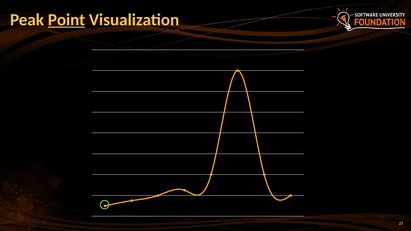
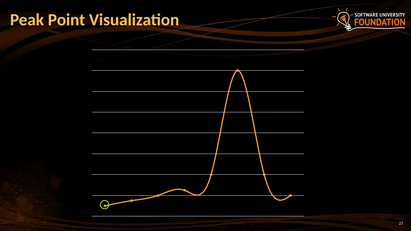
Point underline: present -> none
